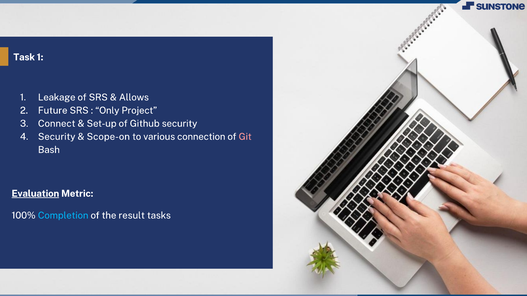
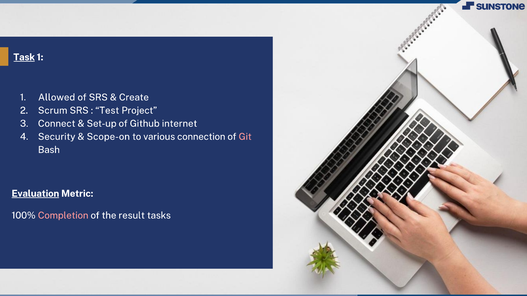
Task underline: none -> present
Leakage: Leakage -> Allowed
Allows: Allows -> Create
Future: Future -> Scrum
Only: Only -> Test
Github security: security -> internet
Completion colour: light blue -> pink
